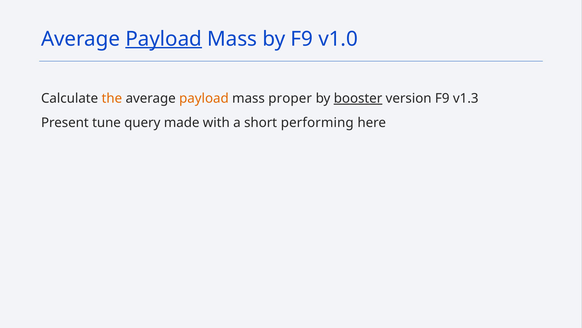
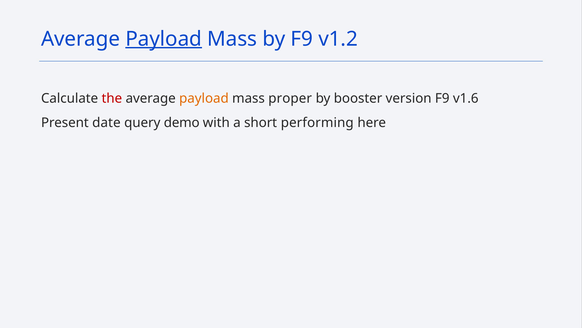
v1.0: v1.0 -> v1.2
the colour: orange -> red
booster underline: present -> none
v1.3: v1.3 -> v1.6
tune: tune -> date
made: made -> demo
